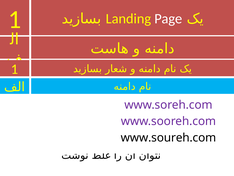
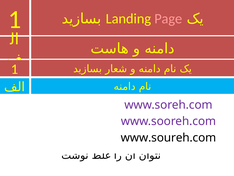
Page colour: white -> pink
